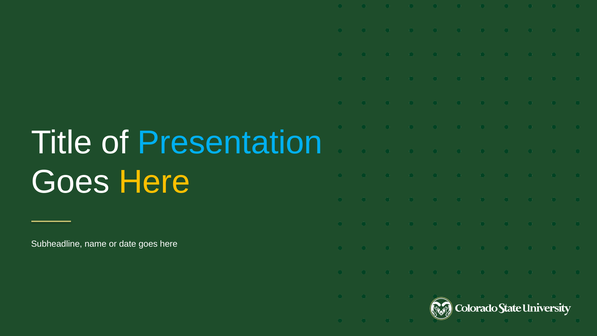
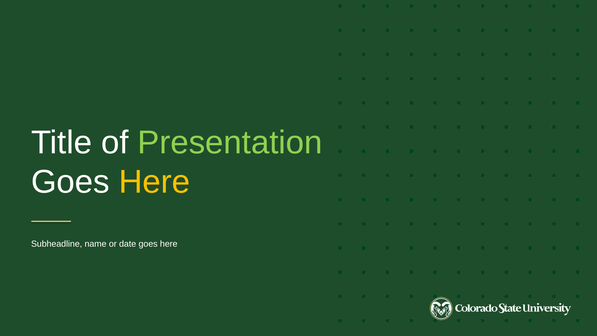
Presentation colour: light blue -> light green
